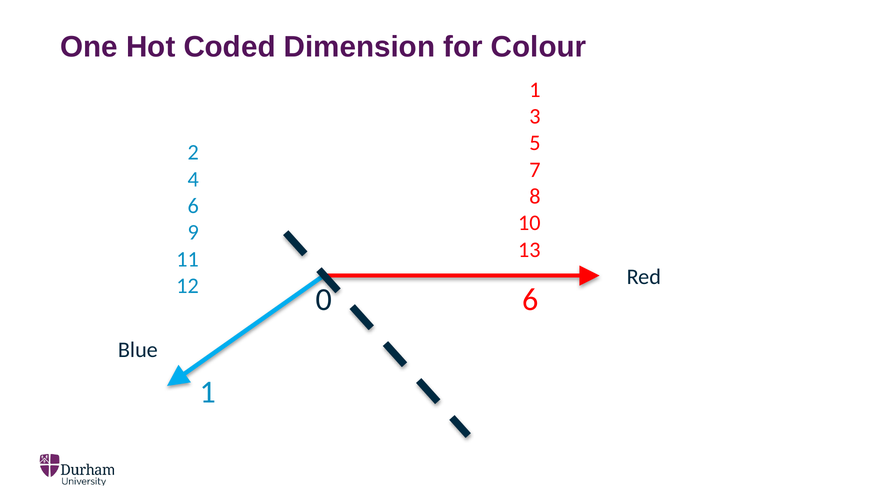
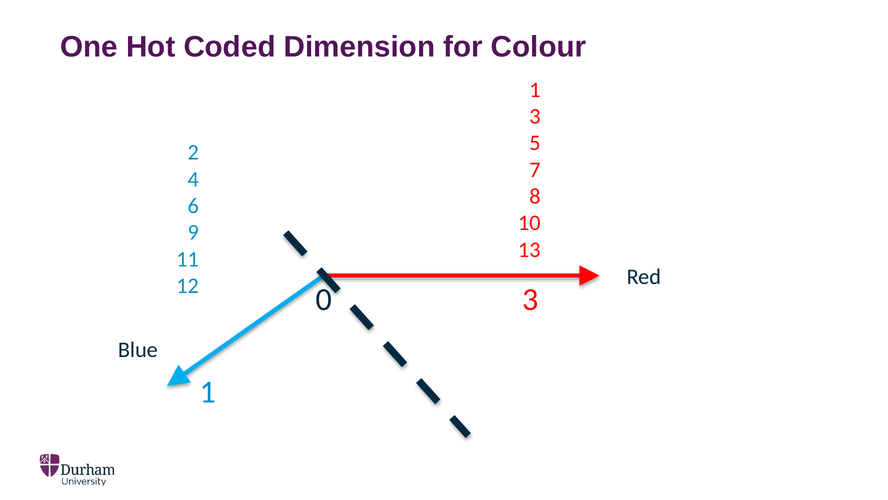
6 at (530, 299): 6 -> 3
